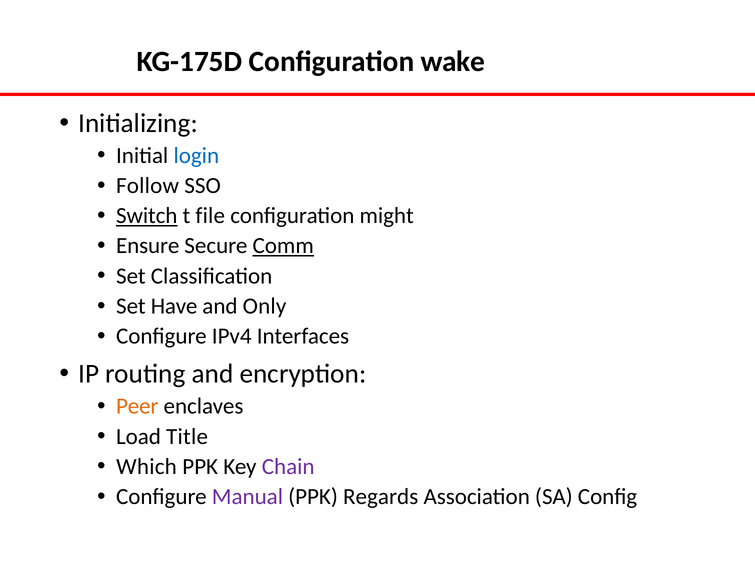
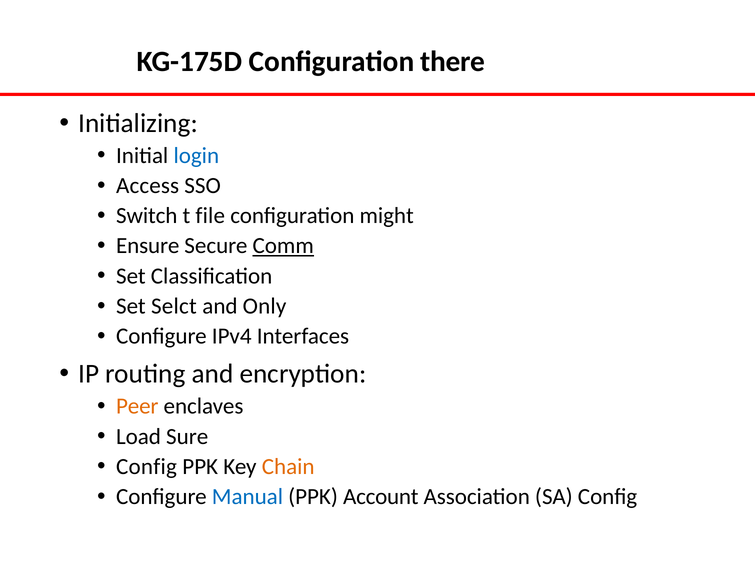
wake: wake -> there
Follow: Follow -> Access
Switch underline: present -> none
Have: Have -> Selct
Title: Title -> Sure
Which at (147, 467): Which -> Config
Chain colour: purple -> orange
Manual colour: purple -> blue
Regards: Regards -> Account
